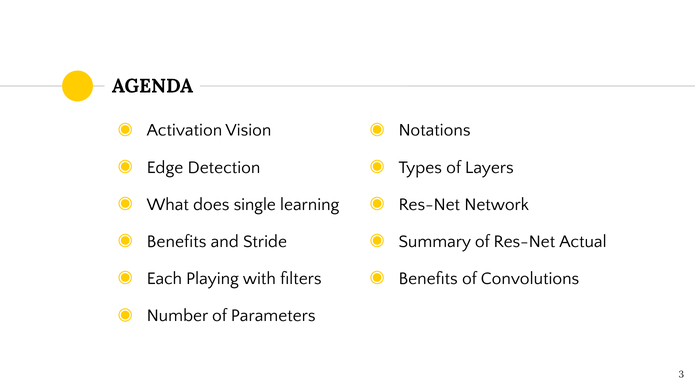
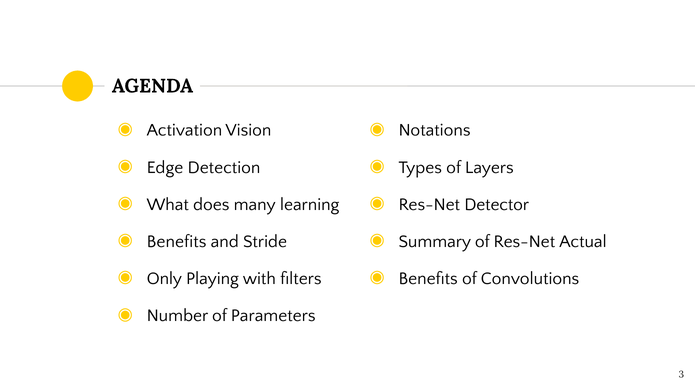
single: single -> many
Network: Network -> Detector
Each: Each -> Only
